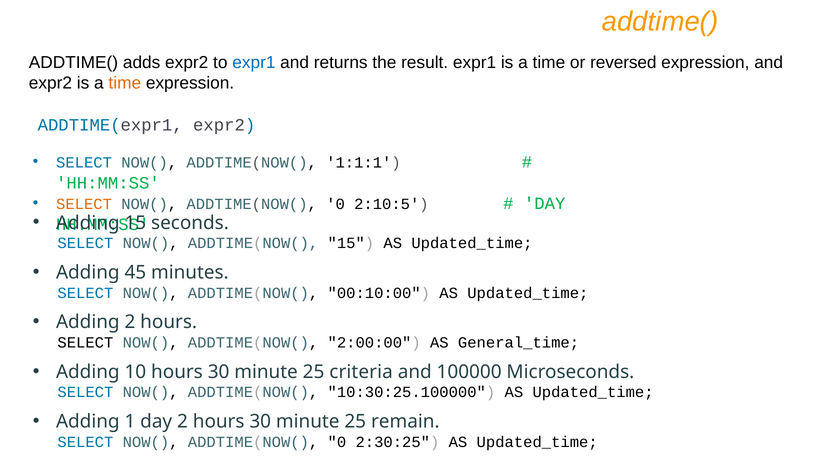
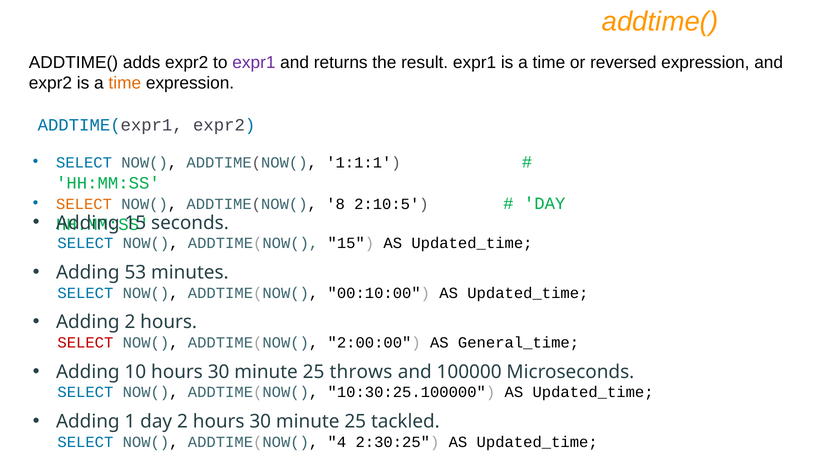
expr1 at (254, 62) colour: blue -> purple
0 at (336, 204): 0 -> 8
45: 45 -> 53
SELECT at (85, 342) colour: black -> red
criteria: criteria -> throws
remain: remain -> tackled
0 at (337, 442): 0 -> 4
